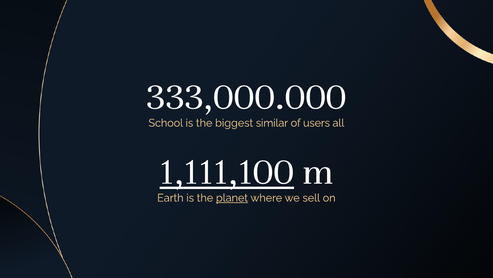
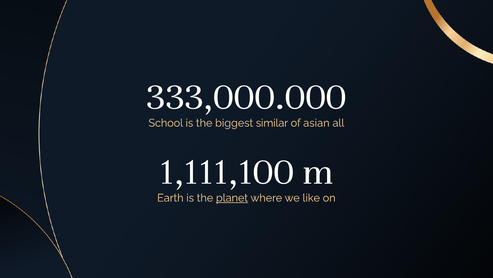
users: users -> asian
1,111,100 underline: present -> none
sell: sell -> like
